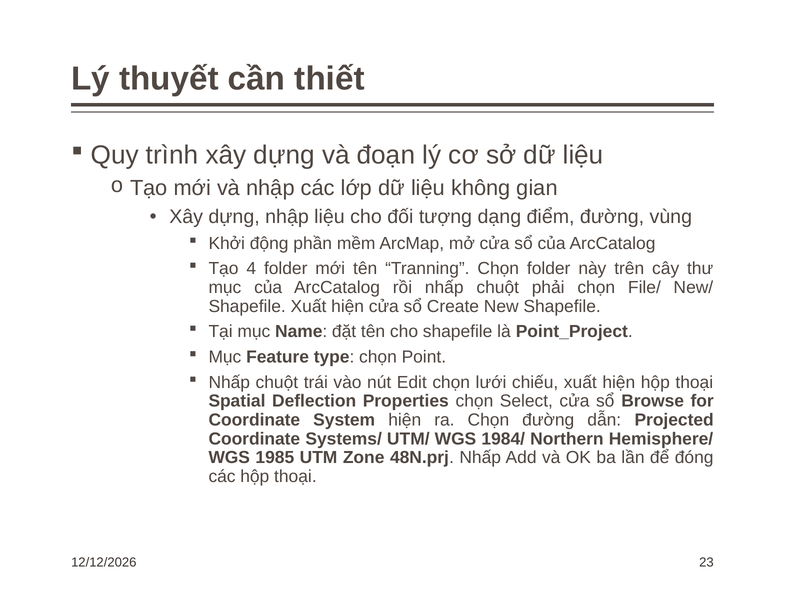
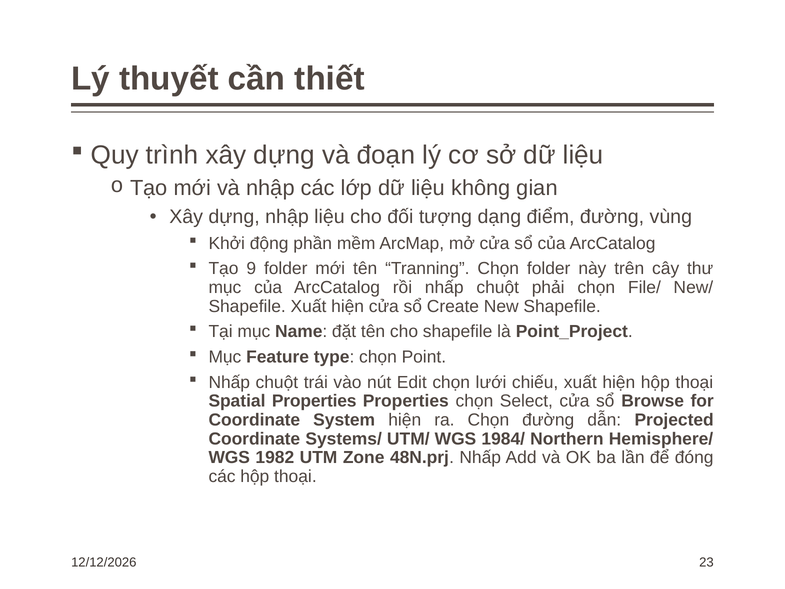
4: 4 -> 9
Spatial Deflection: Deflection -> Properties
1985: 1985 -> 1982
